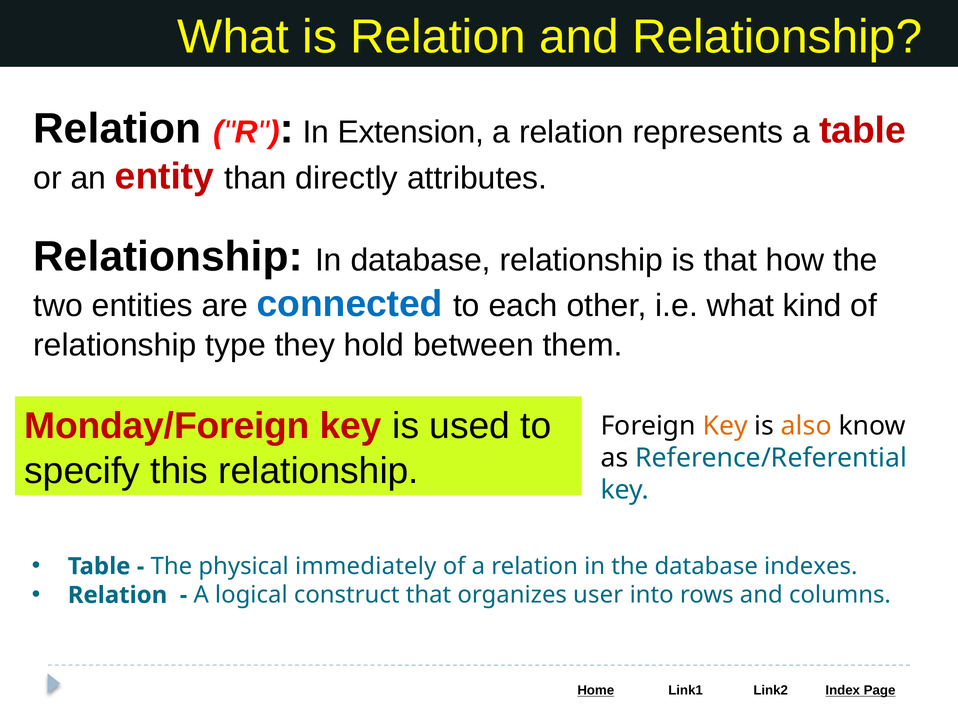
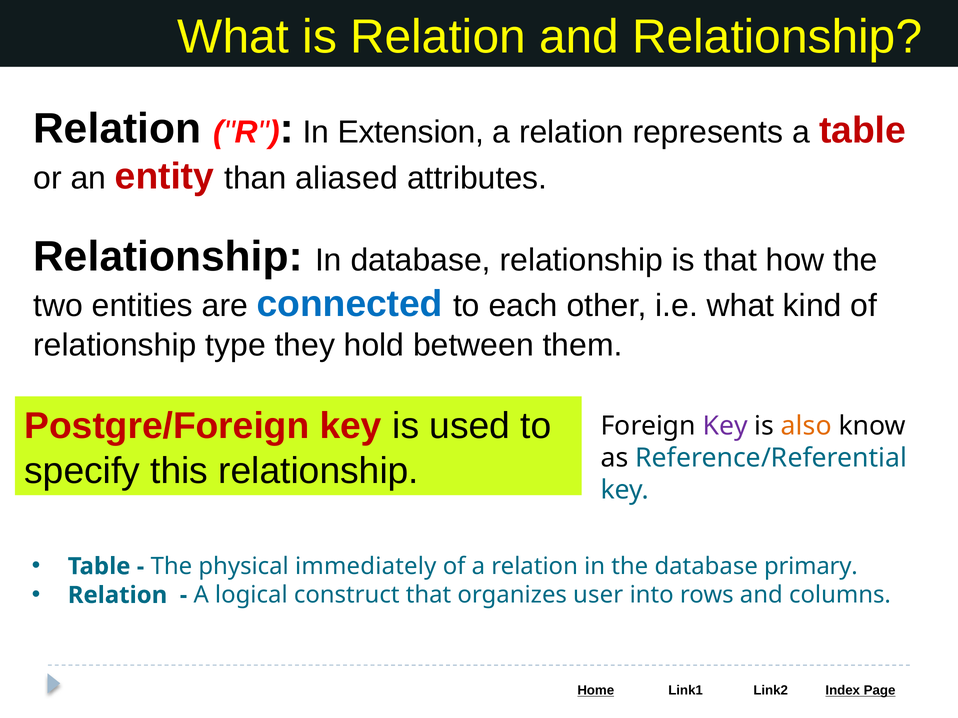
directly: directly -> aliased
Monday/Foreign: Monday/Foreign -> Postgre/Foreign
Key at (725, 426) colour: orange -> purple
indexes: indexes -> primary
